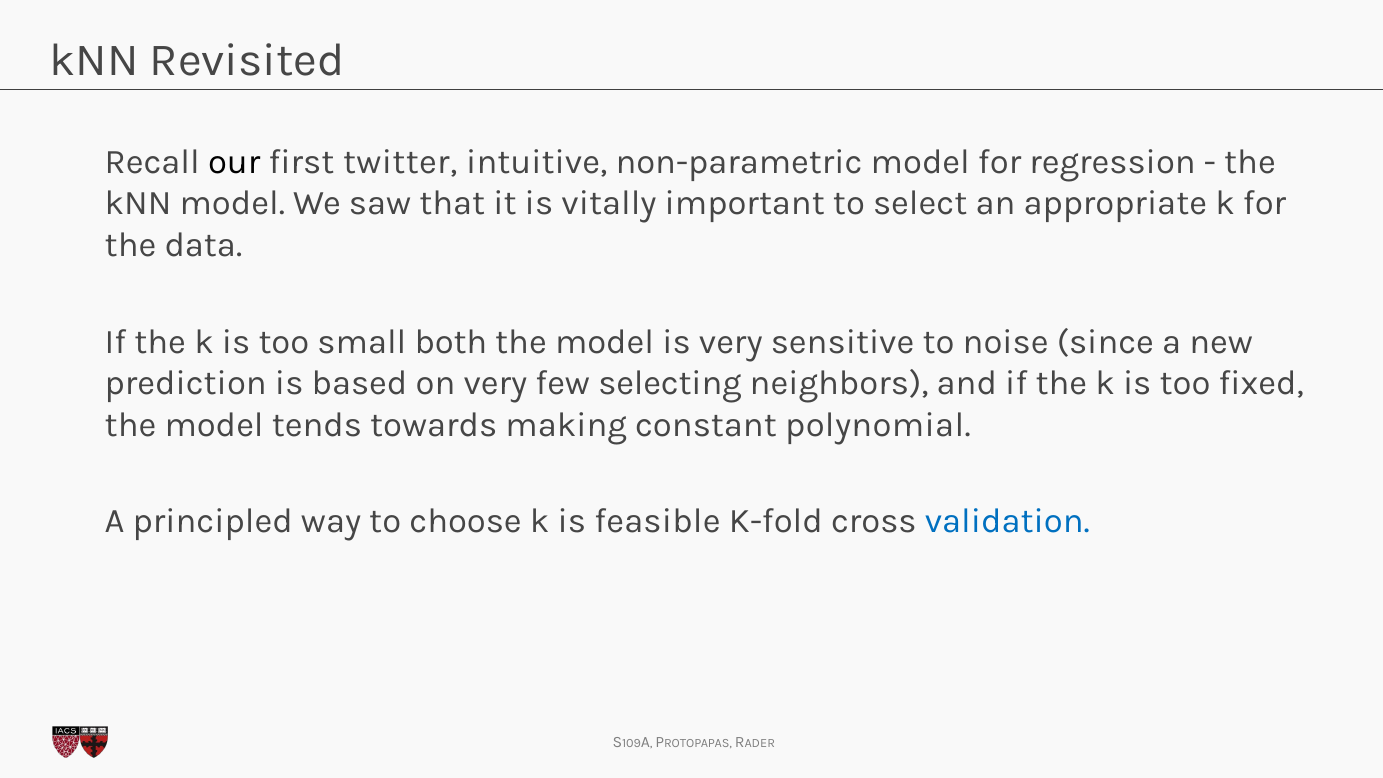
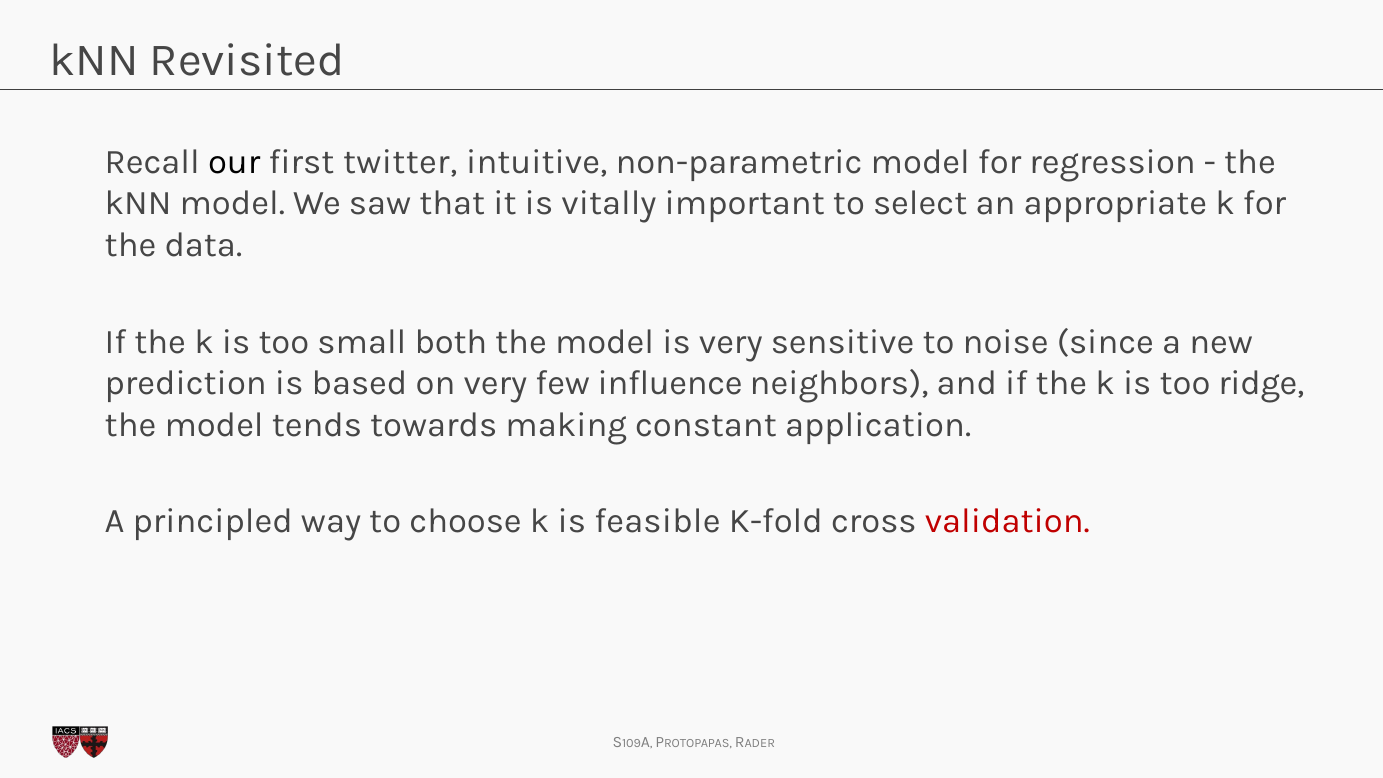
selecting: selecting -> influence
fixed: fixed -> ridge
polynomial: polynomial -> application
validation colour: blue -> red
